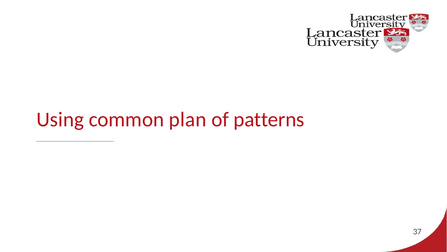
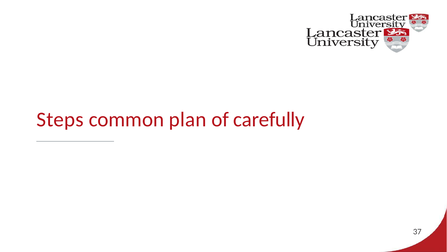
Using: Using -> Steps
patterns: patterns -> carefully
